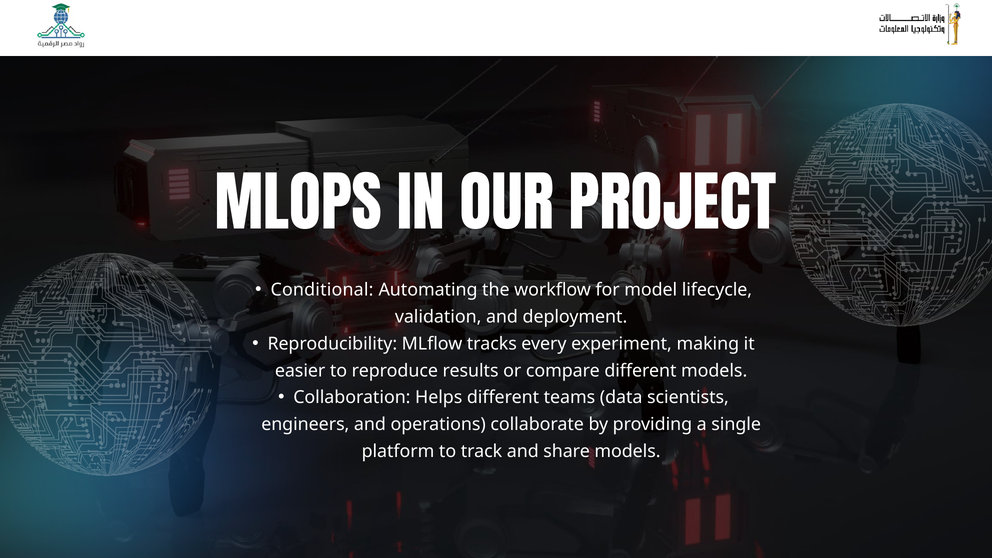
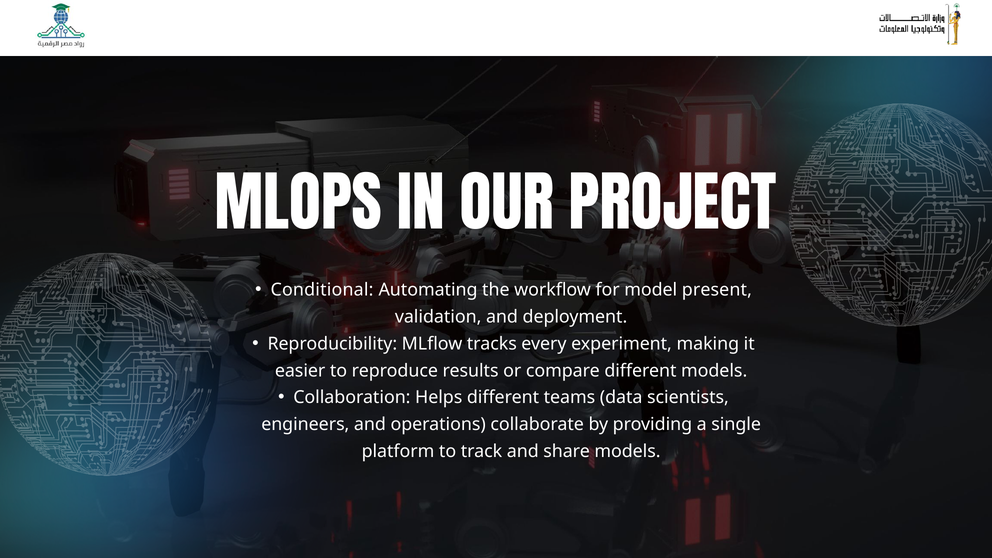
lifecycle: lifecycle -> present
